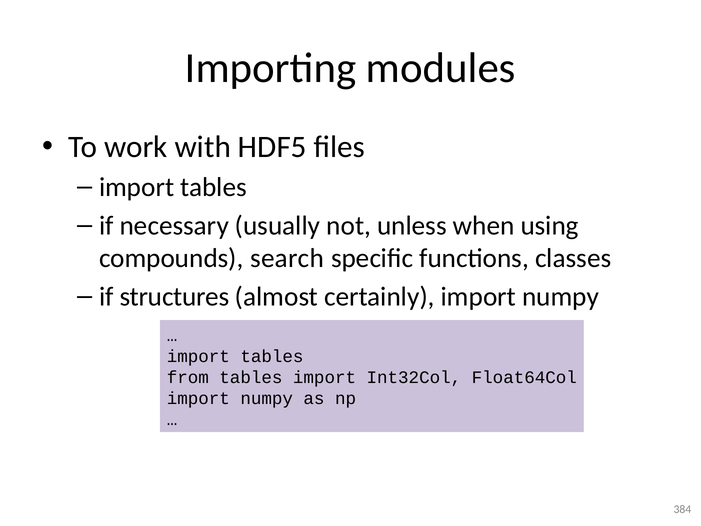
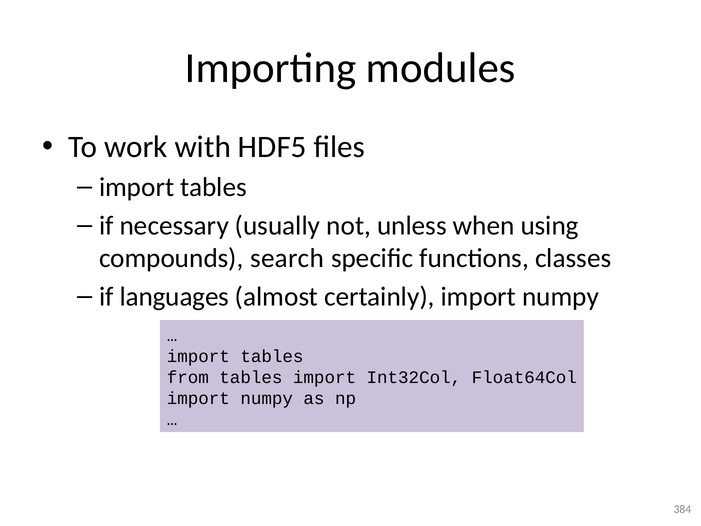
structures: structures -> languages
